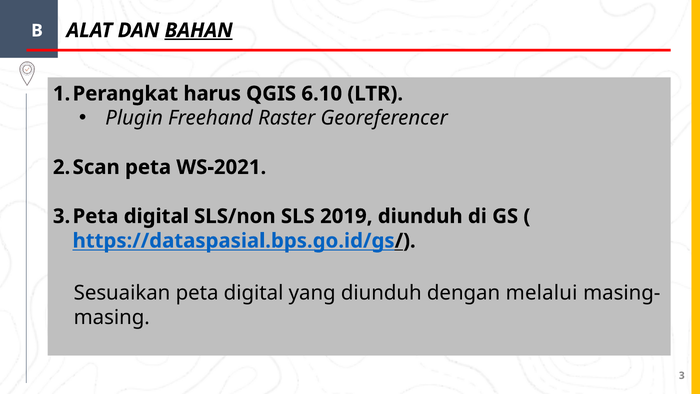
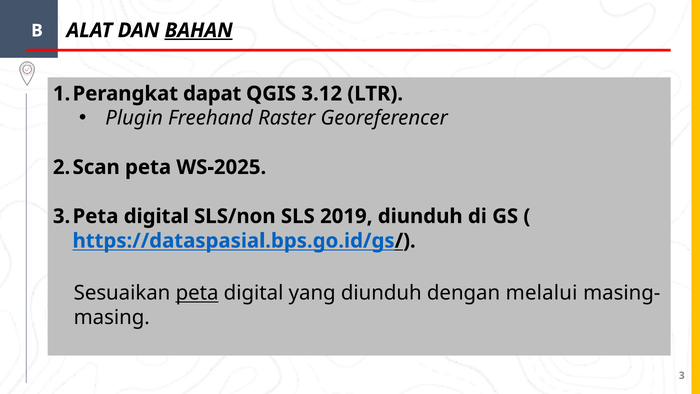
harus: harus -> dapat
6.10: 6.10 -> 3.12
WS-2021: WS-2021 -> WS-2025
peta at (197, 293) underline: none -> present
